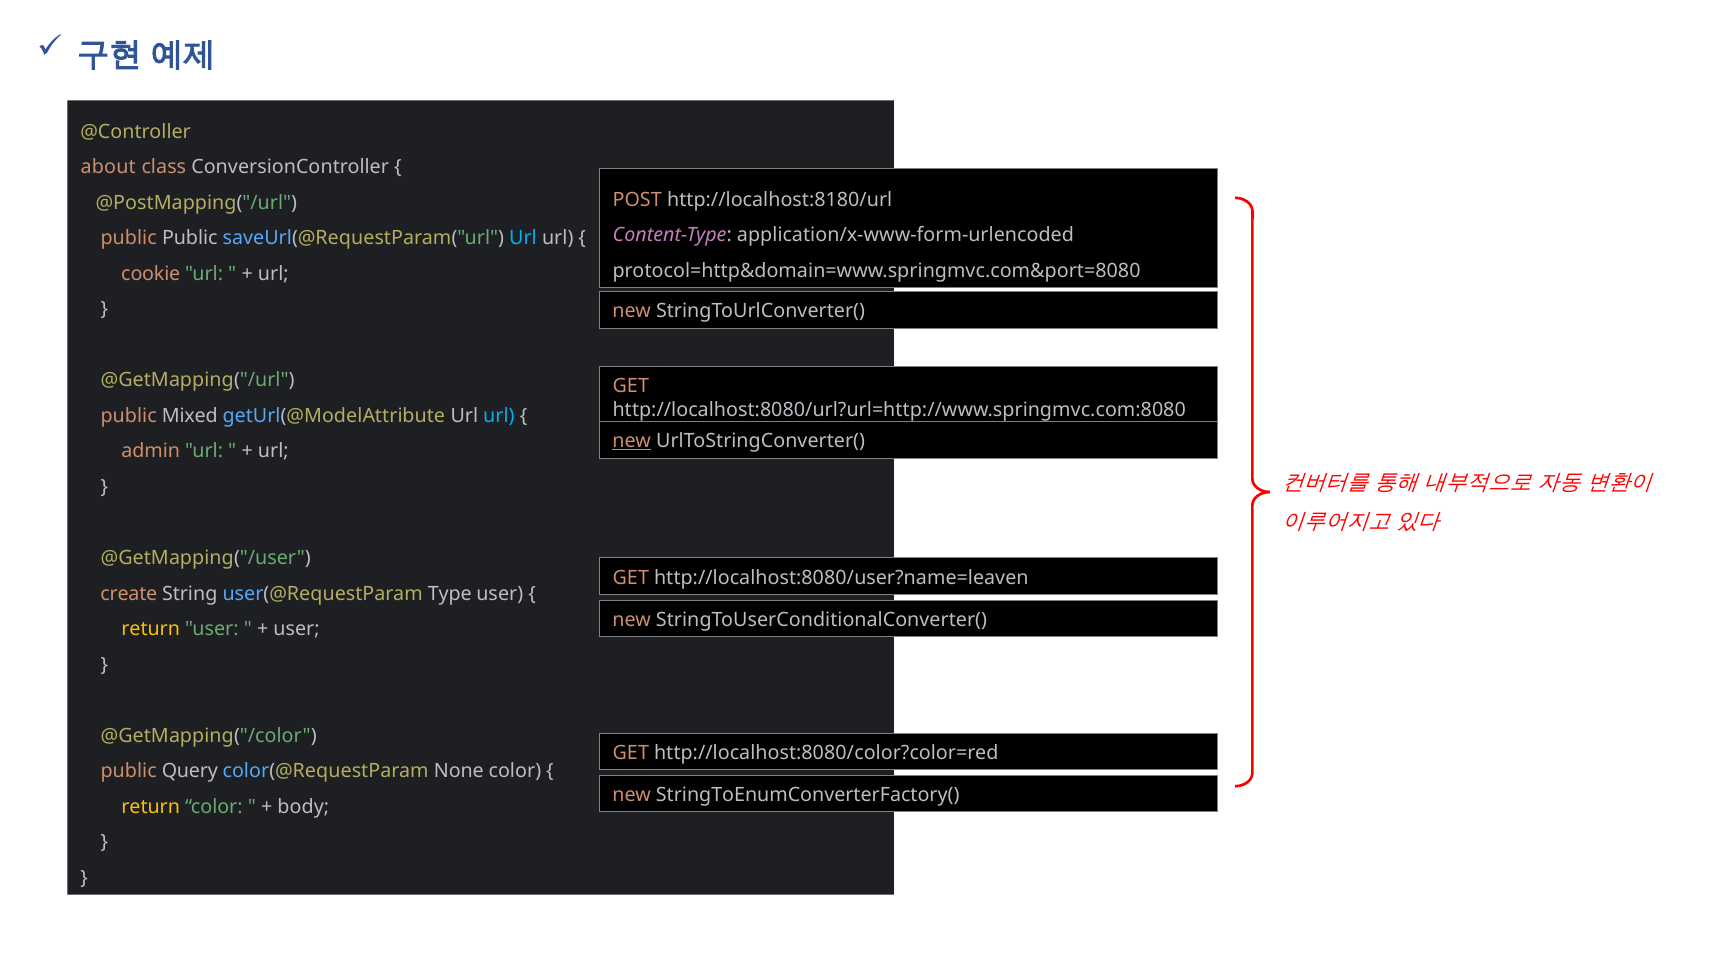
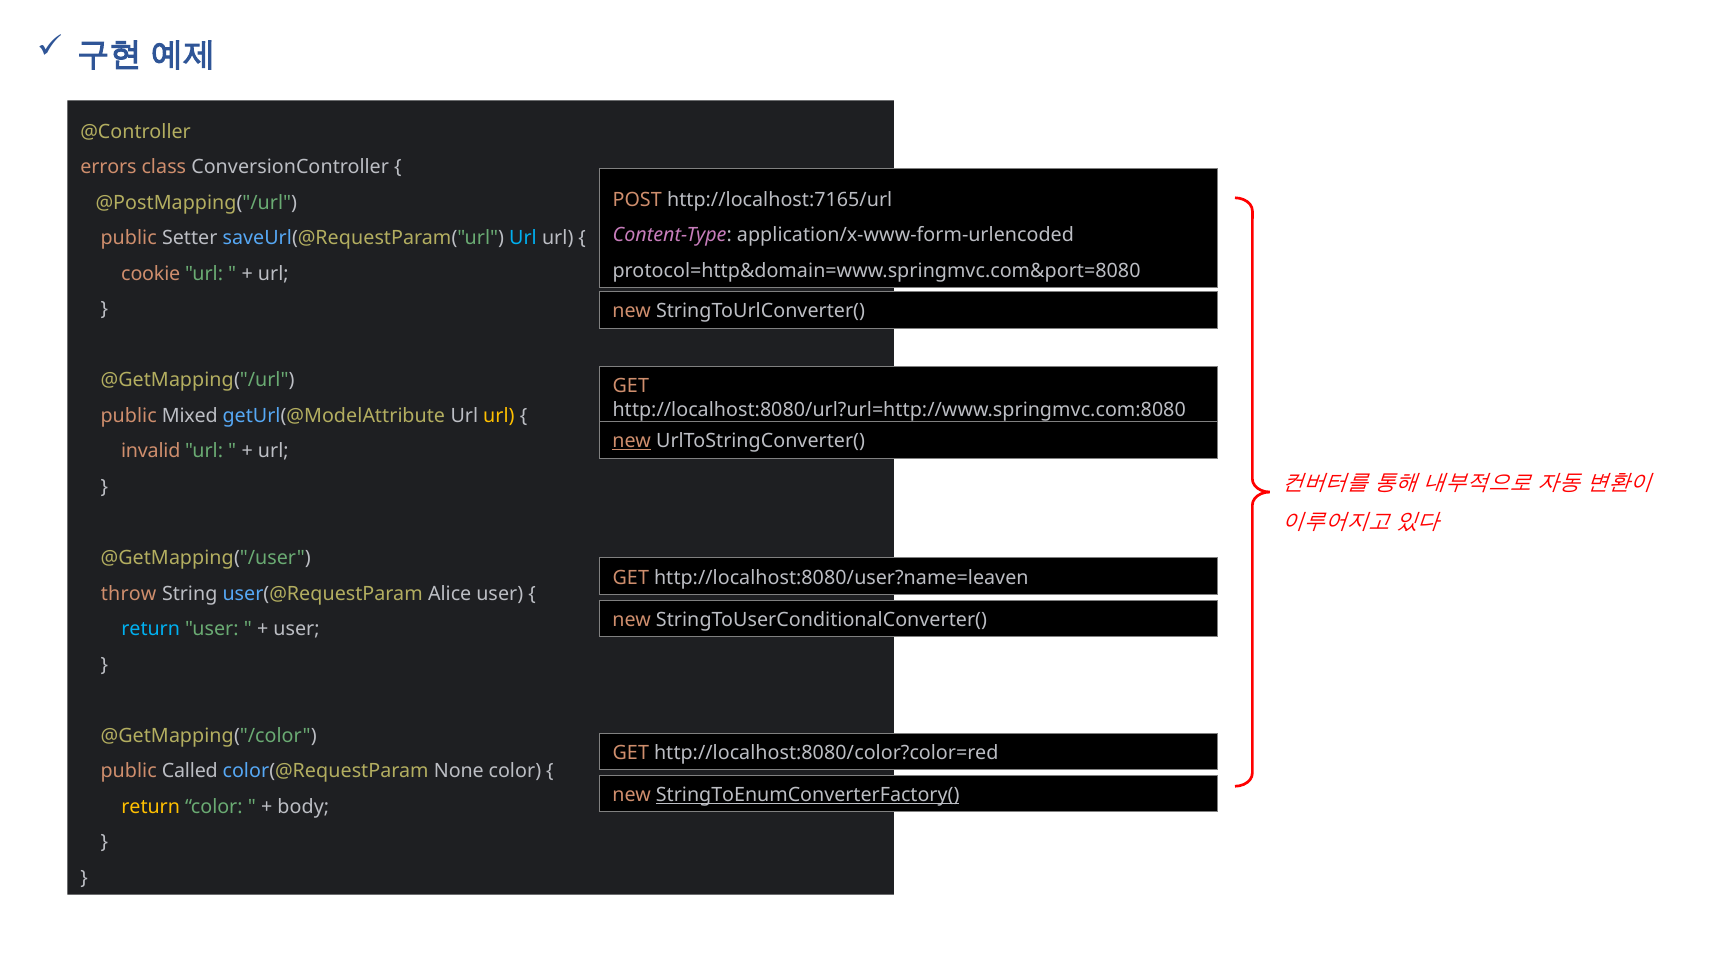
about: about -> errors
http://localhost:8180/url: http://localhost:8180/url -> http://localhost:7165/url
public Public: Public -> Setter
url at (499, 416) colour: light blue -> yellow
admin: admin -> invalid
create: create -> throw
Type: Type -> Alice
return at (151, 629) colour: yellow -> light blue
Query: Query -> Called
StringToEnumConverterFactory( underline: none -> present
